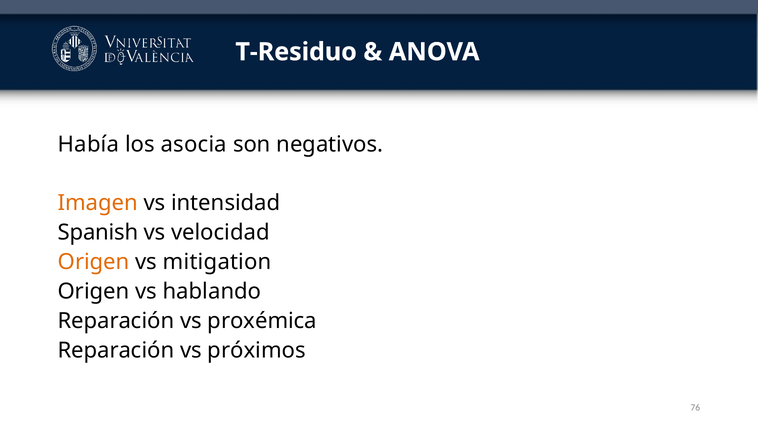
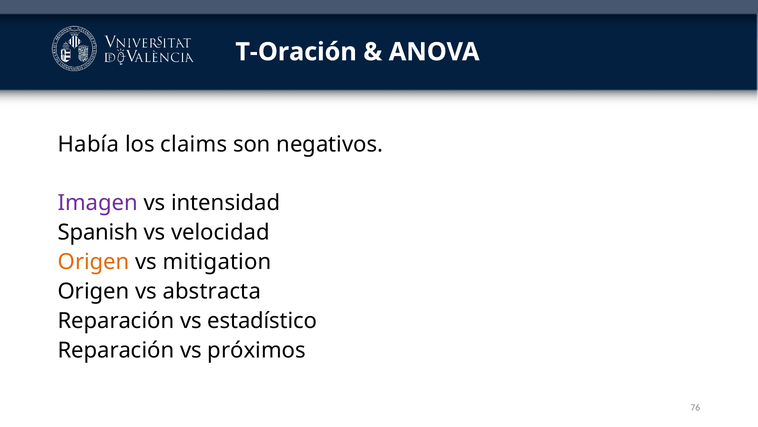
T-Residuo: T-Residuo -> T-Oración
asocia: asocia -> claims
Imagen colour: orange -> purple
hablando: hablando -> abstracta
proxémica: proxémica -> estadístico
